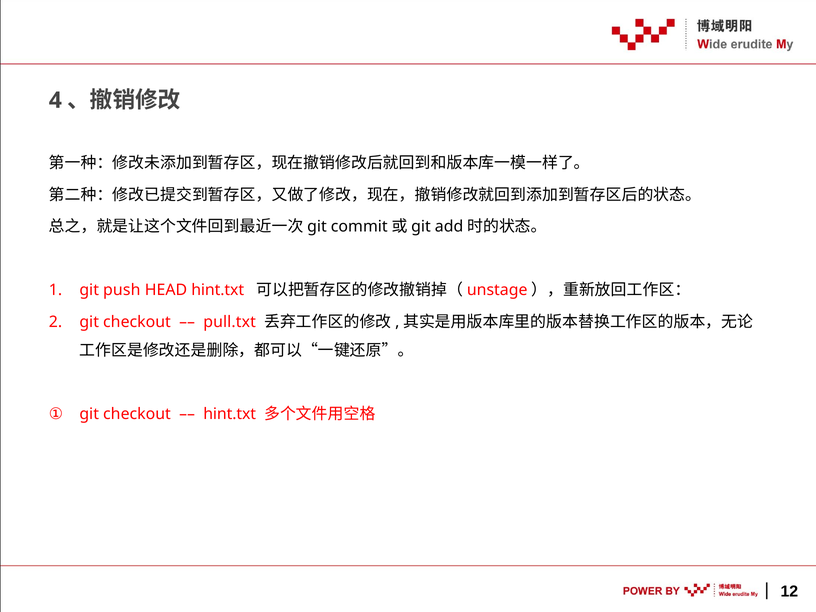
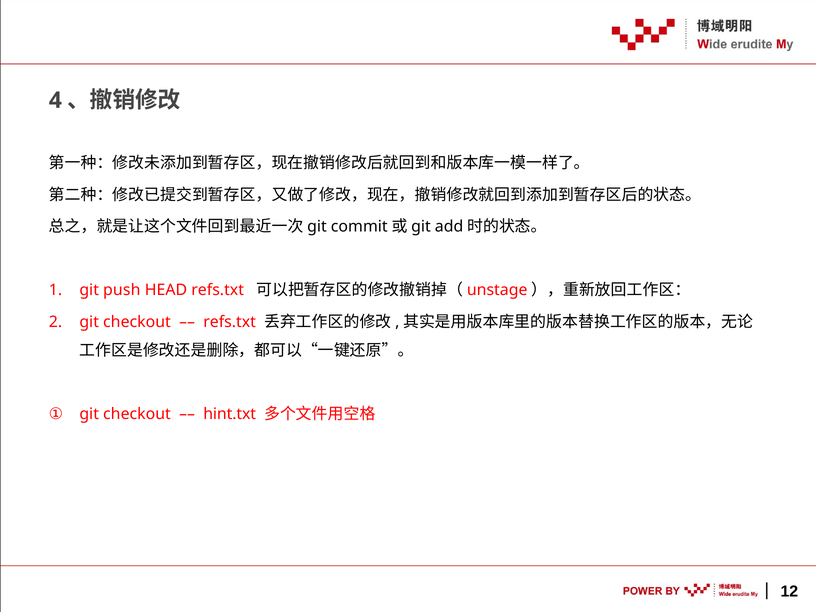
HEAD hint.txt: hint.txt -> refs.txt
pull.txt at (230, 322): pull.txt -> refs.txt
